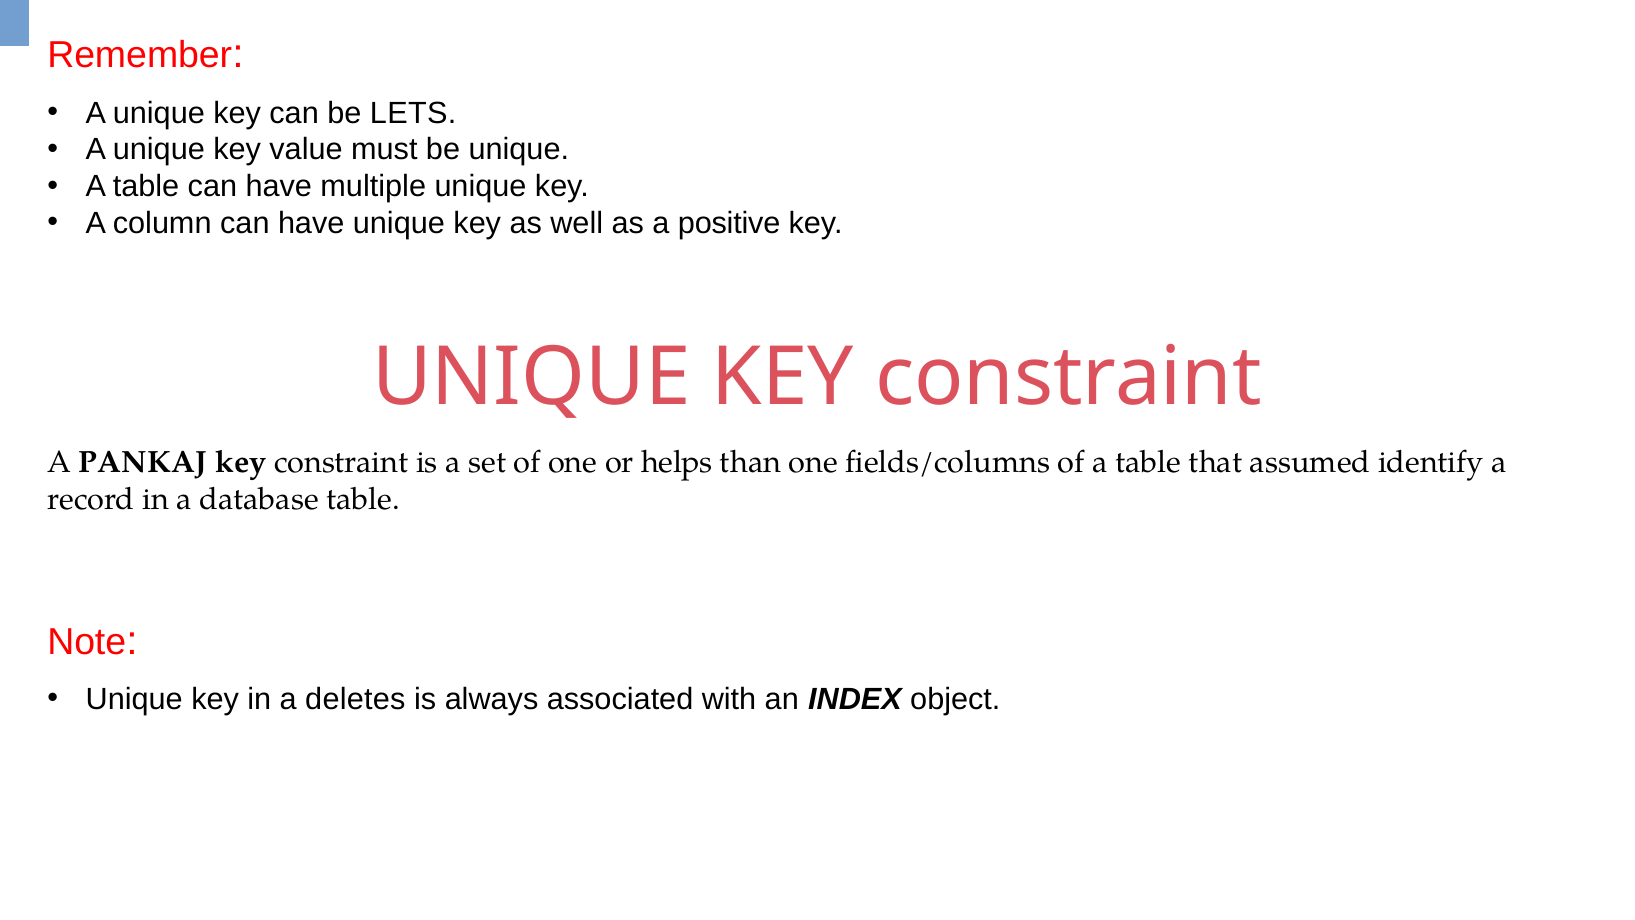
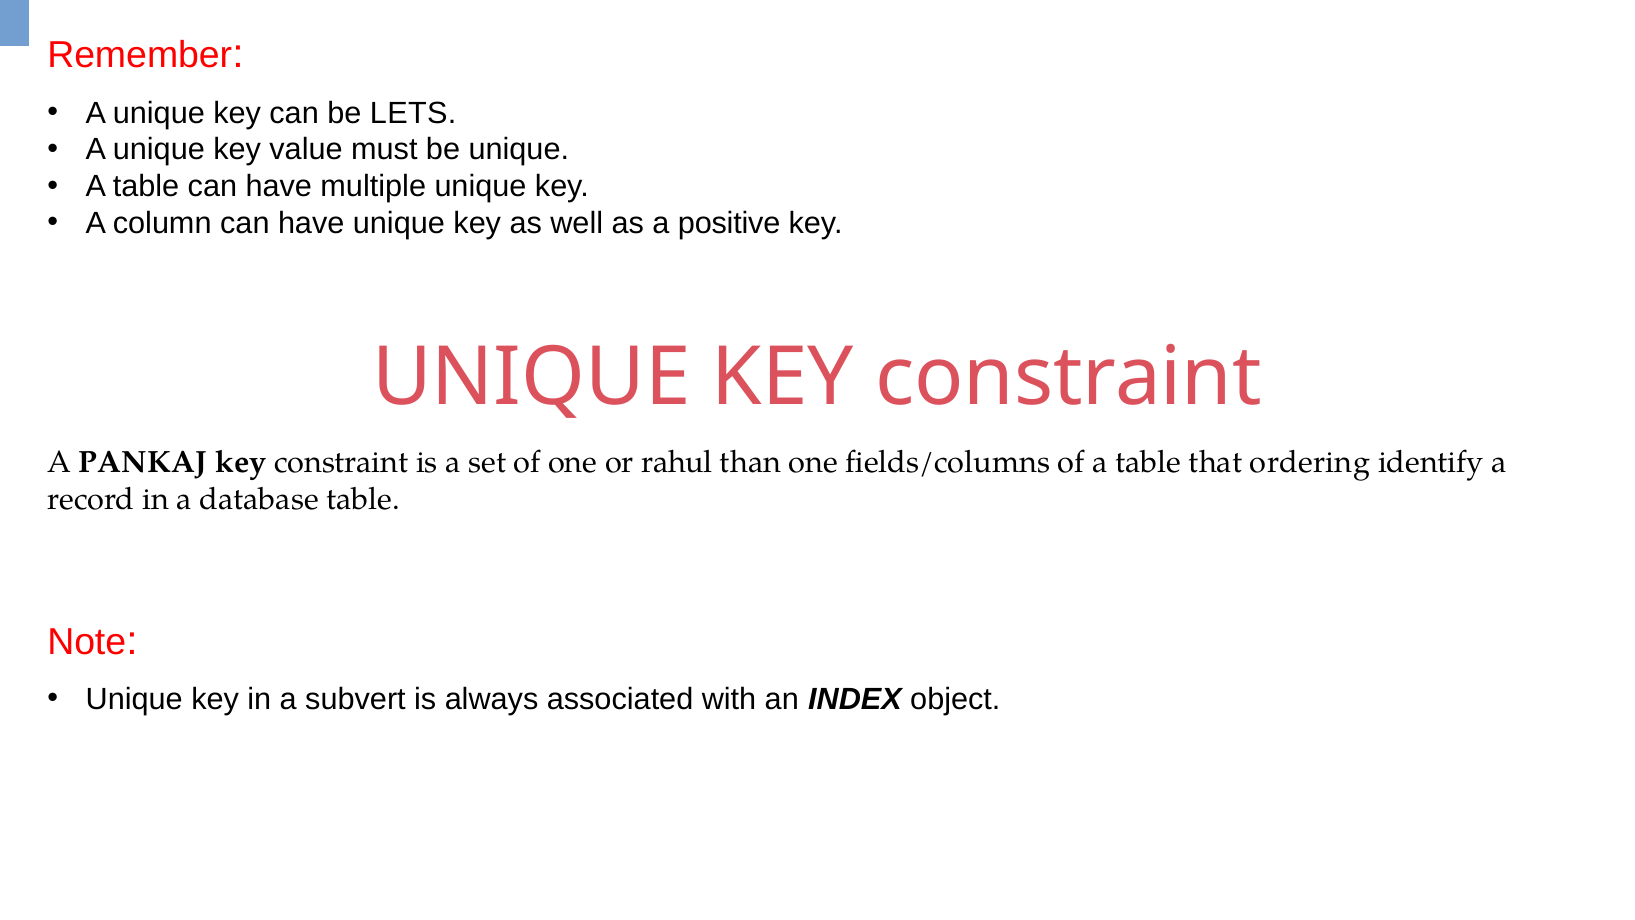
helps: helps -> rahul
assumed: assumed -> ordering
deletes: deletes -> subvert
